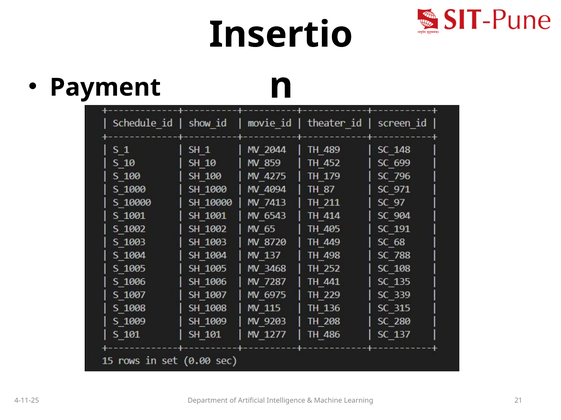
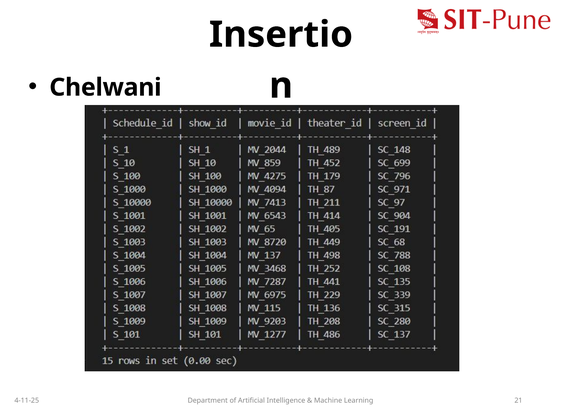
Payment: Payment -> Chelwani
